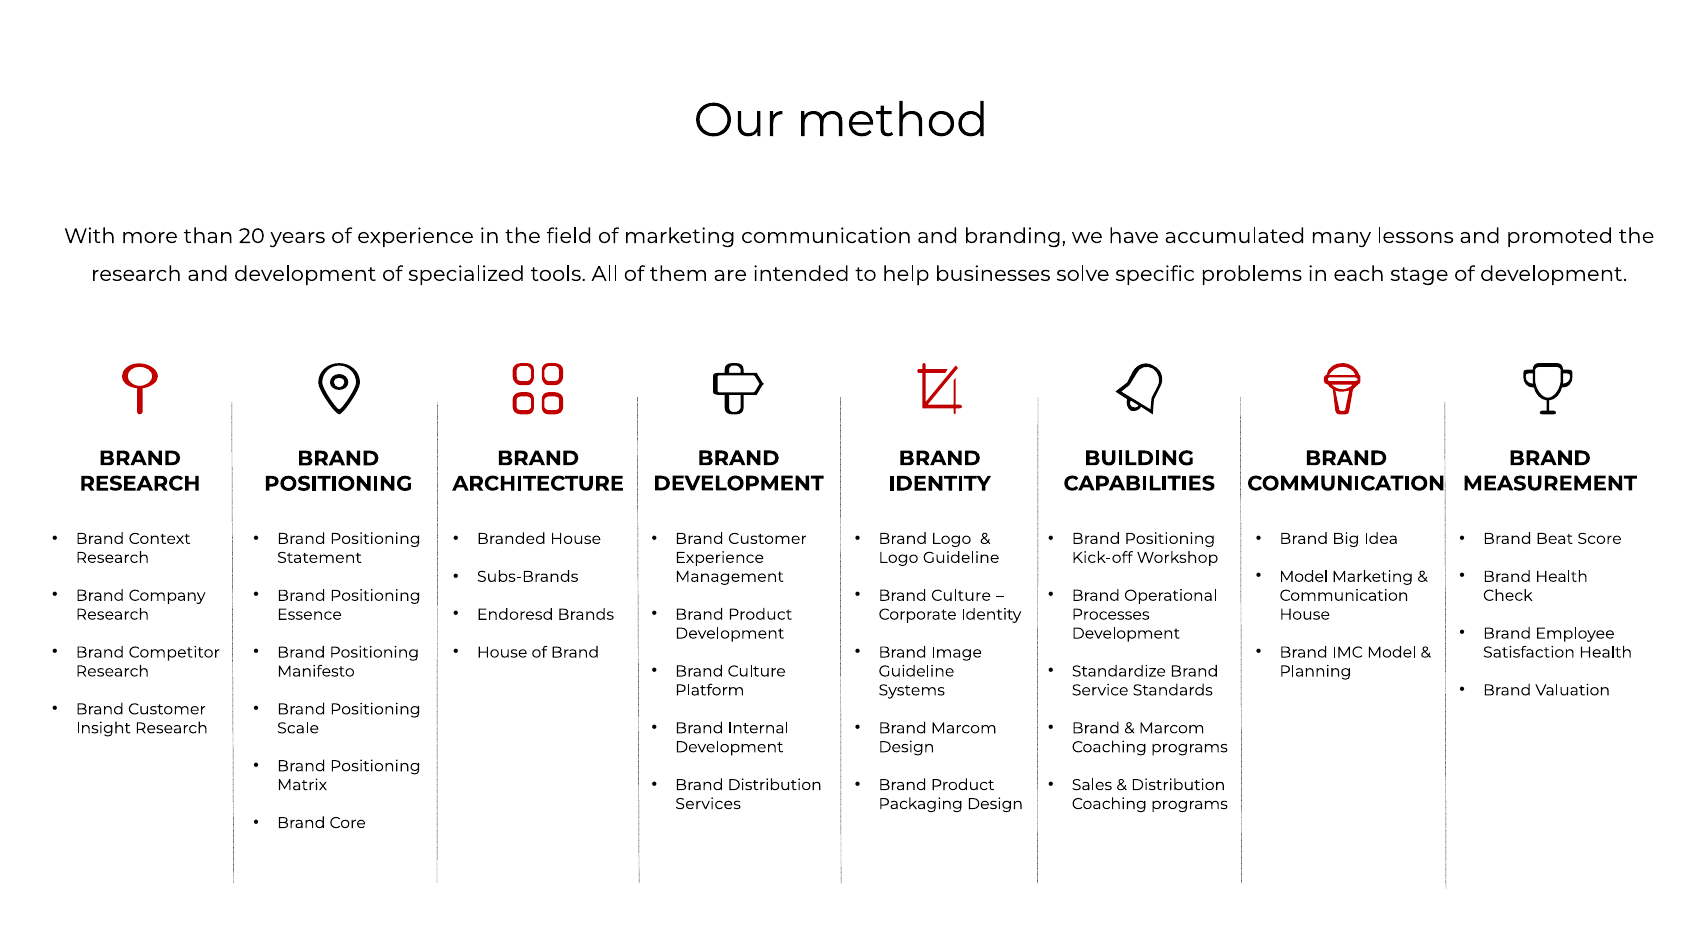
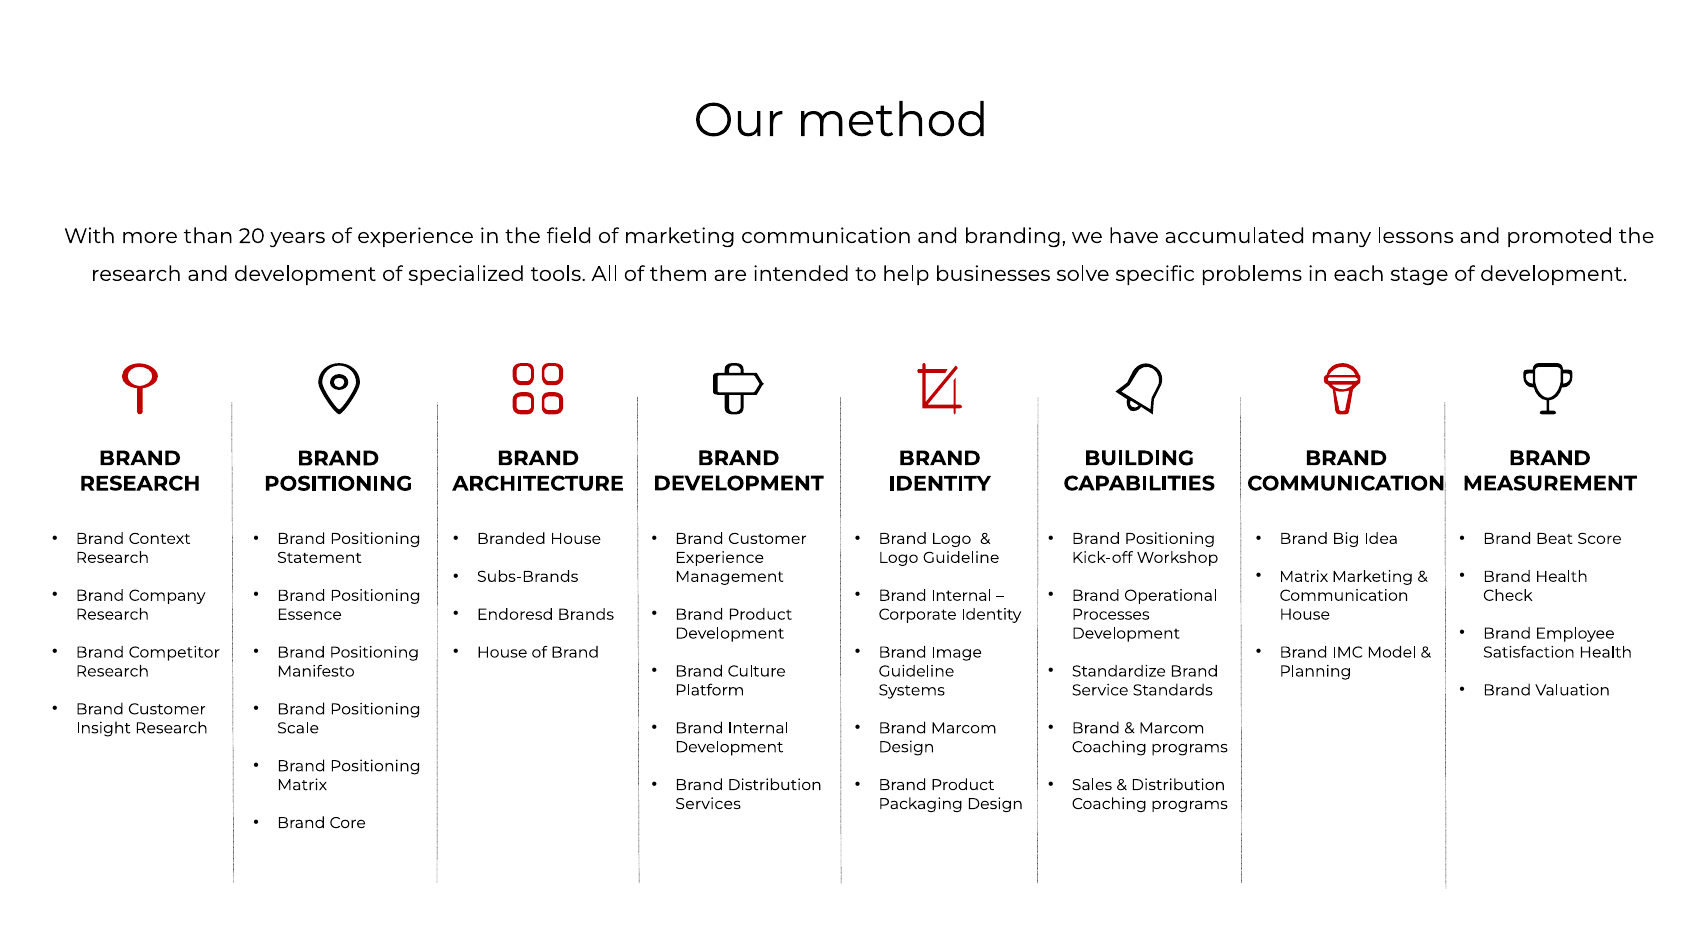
Model at (1304, 577): Model -> Matrix
Culture at (961, 595): Culture -> Internal
